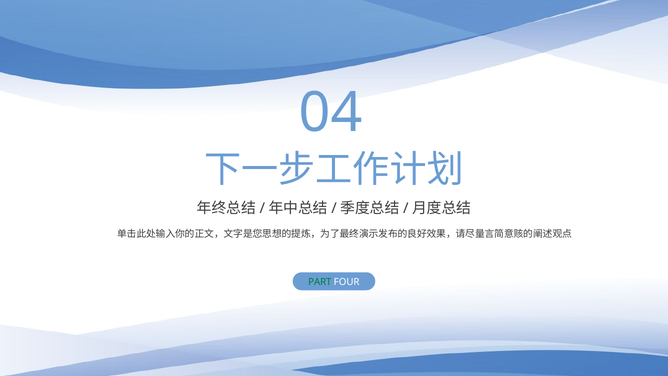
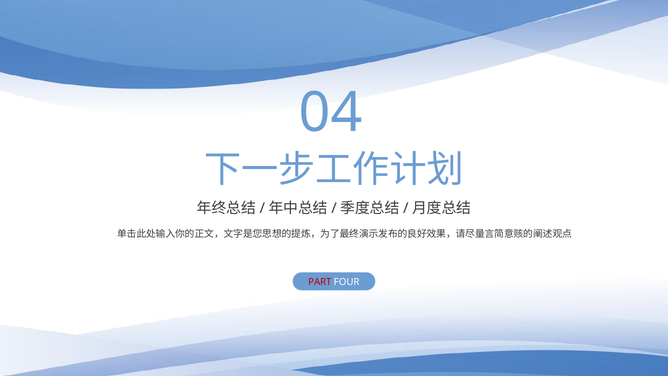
PART colour: green -> red
